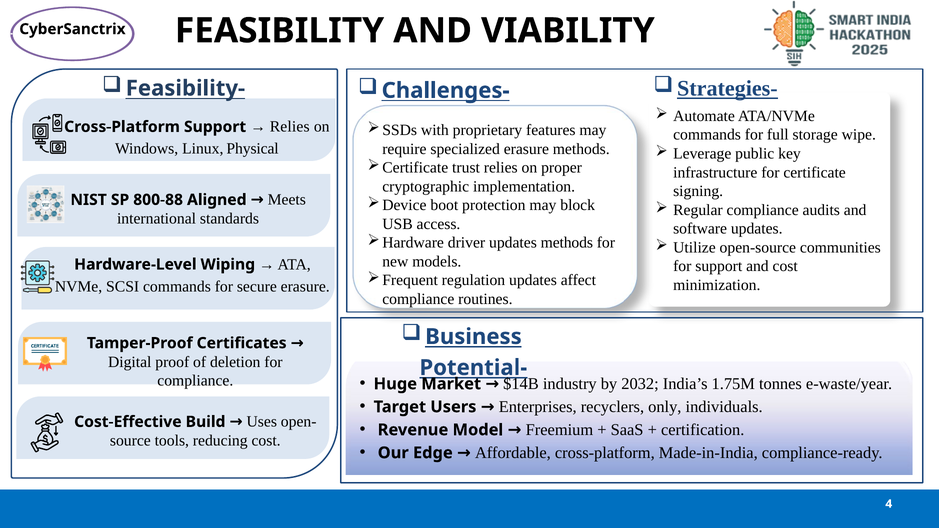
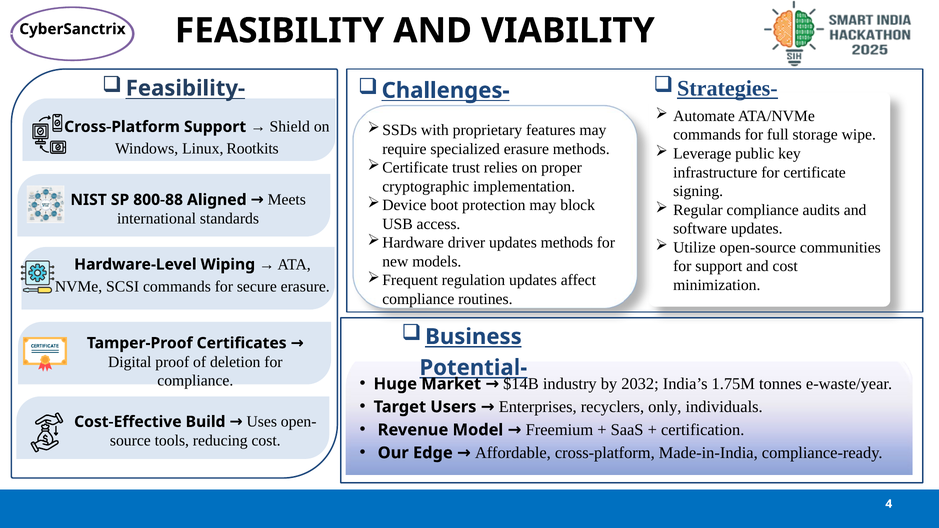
Relies at (290, 127): Relies -> Shield
Physical: Physical -> Rootkits
